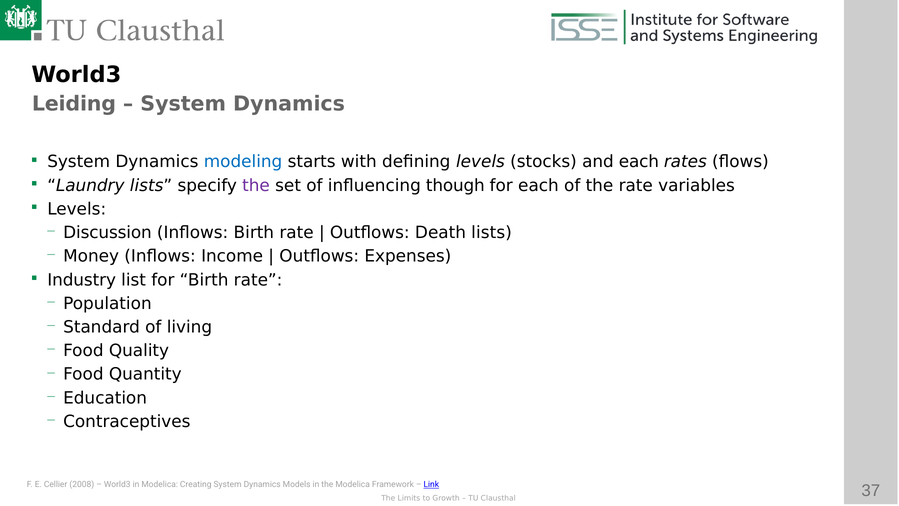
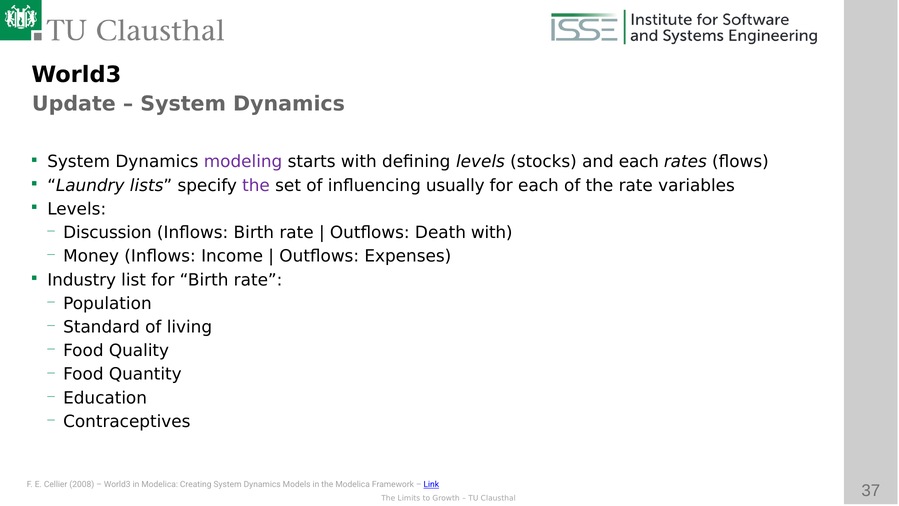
Leiding: Leiding -> Update
modeling colour: blue -> purple
though: though -> usually
Death lists: lists -> with
